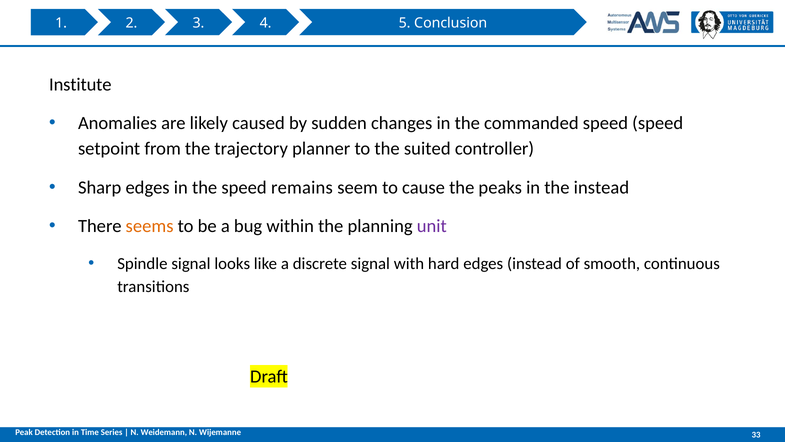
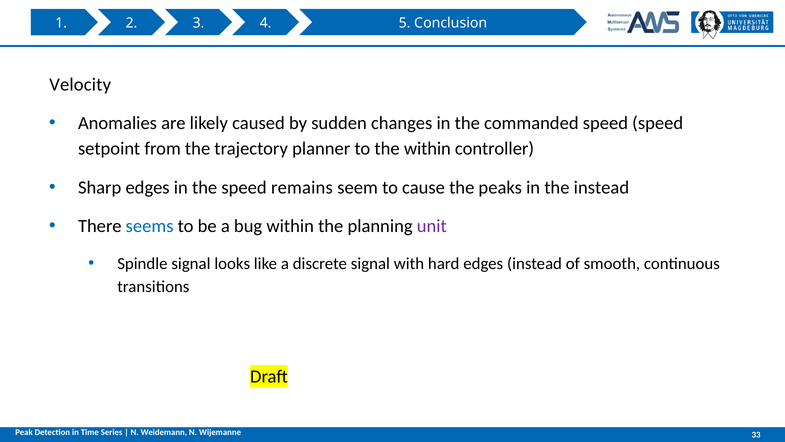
Institute: Institute -> Velocity
the suited: suited -> within
seems colour: orange -> blue
